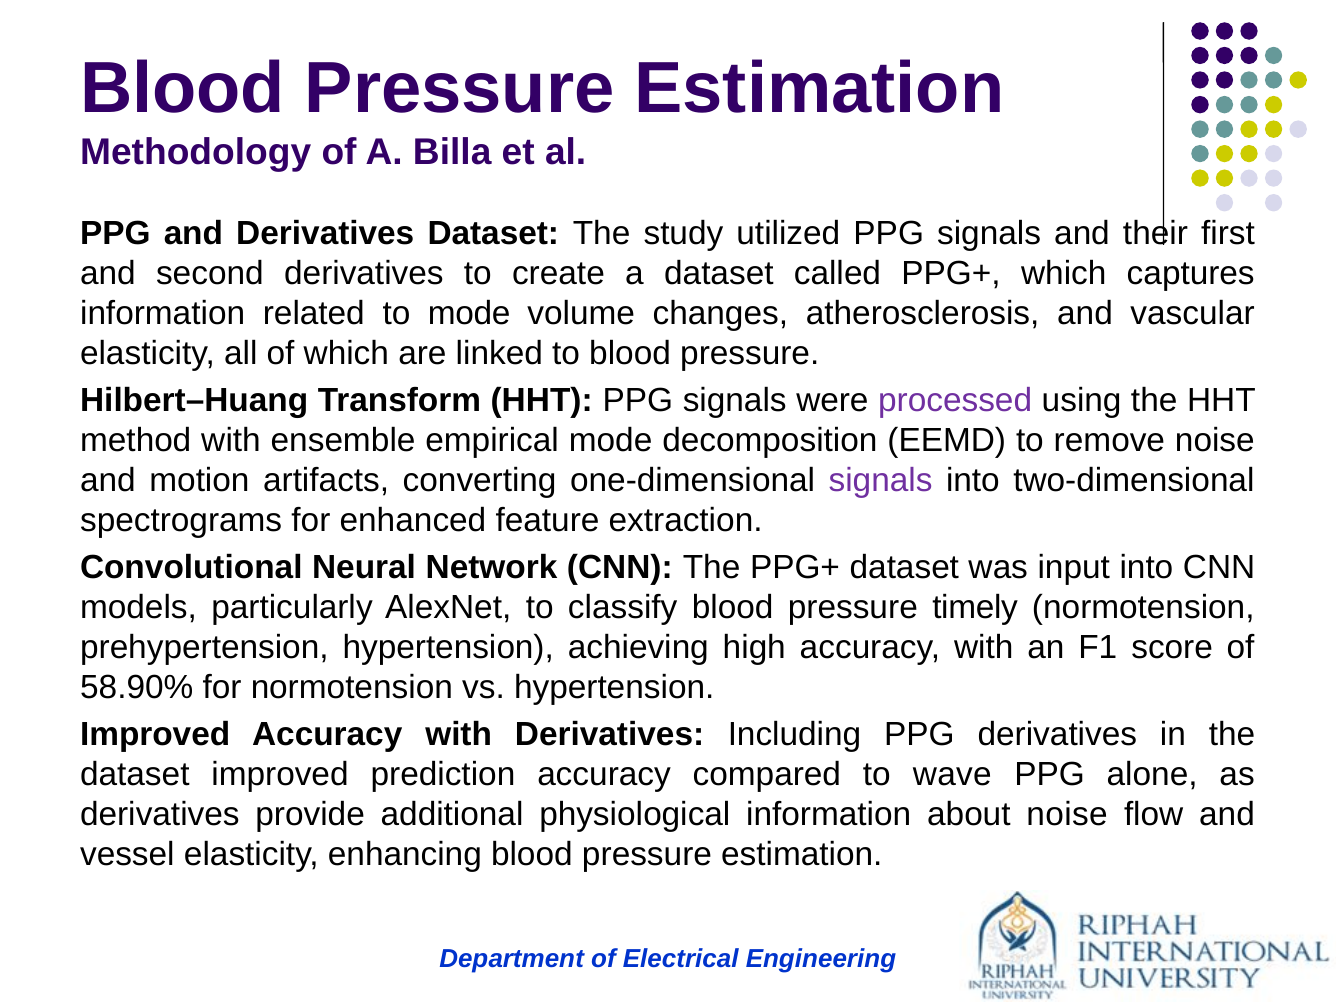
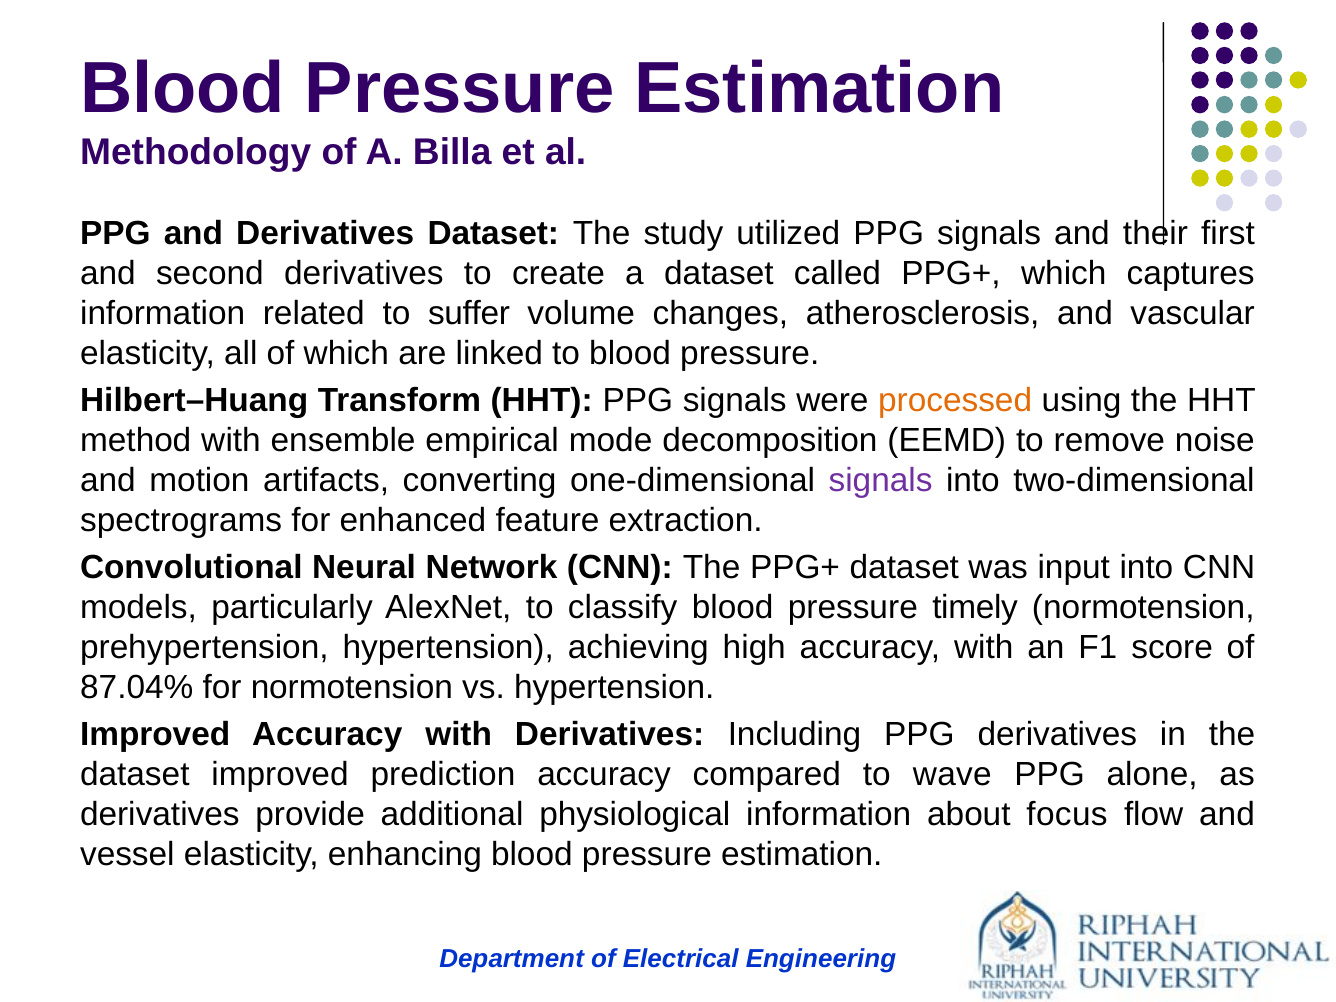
to mode: mode -> suffer
processed colour: purple -> orange
58.90%: 58.90% -> 87.04%
about noise: noise -> focus
